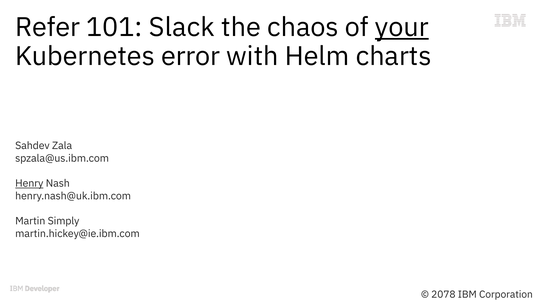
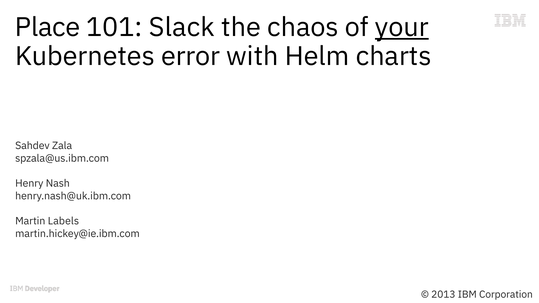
Refer: Refer -> Place
Henry underline: present -> none
Simply: Simply -> Labels
2078: 2078 -> 2013
